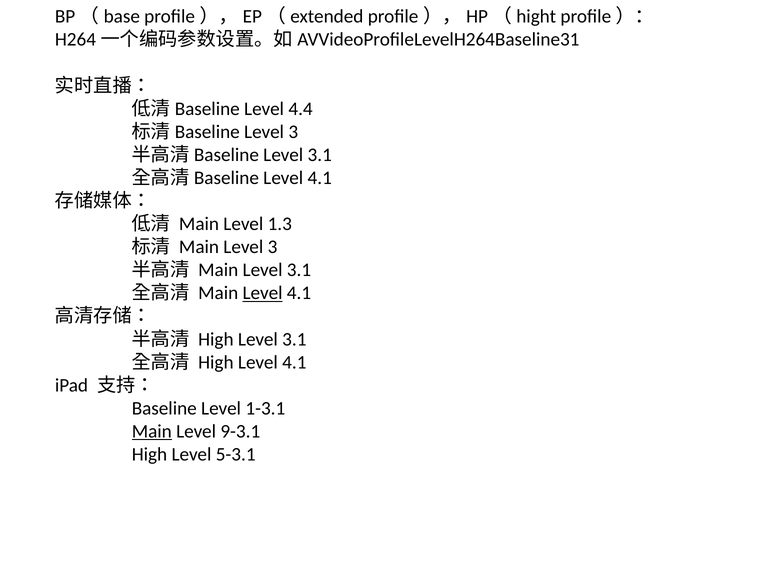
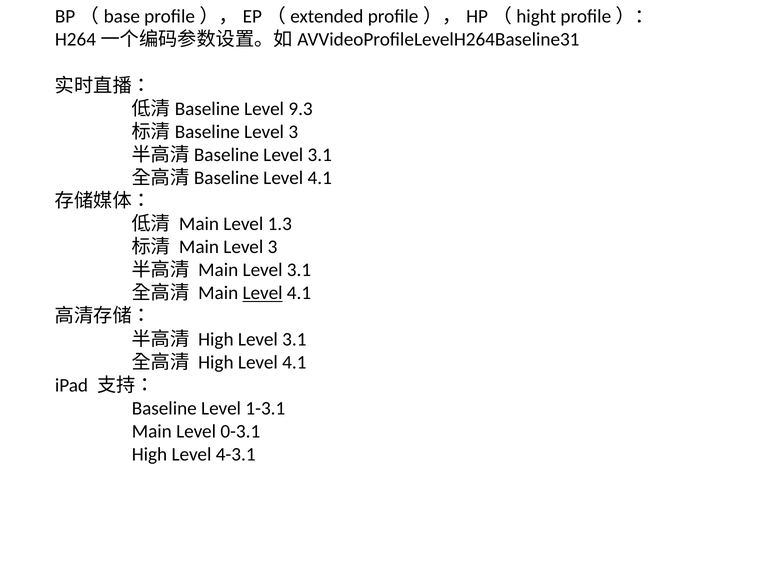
4.4: 4.4 -> 9.3
Main at (152, 431) underline: present -> none
9-3.1: 9-3.1 -> 0-3.1
5-3.1: 5-3.1 -> 4-3.1
